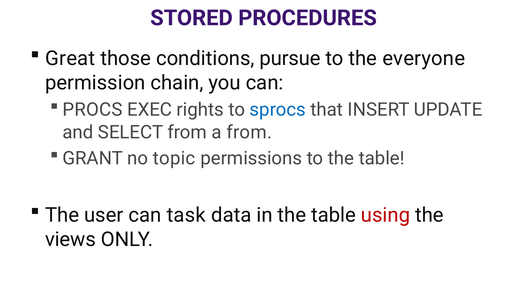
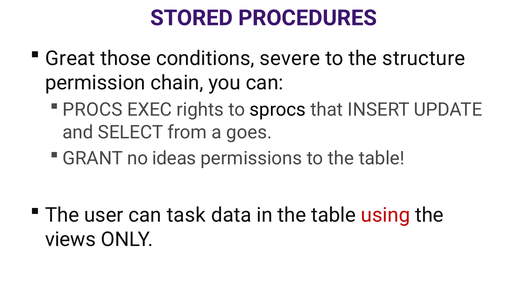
pursue: pursue -> severe
everyone: everyone -> structure
sprocs colour: blue -> black
a from: from -> goes
topic: topic -> ideas
